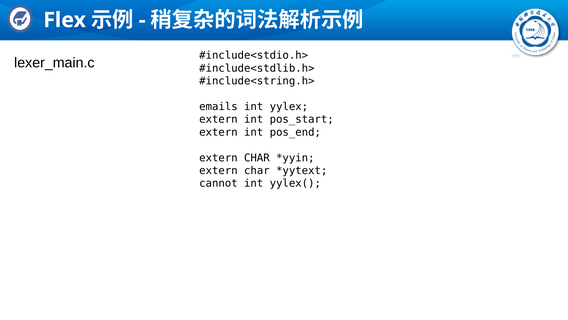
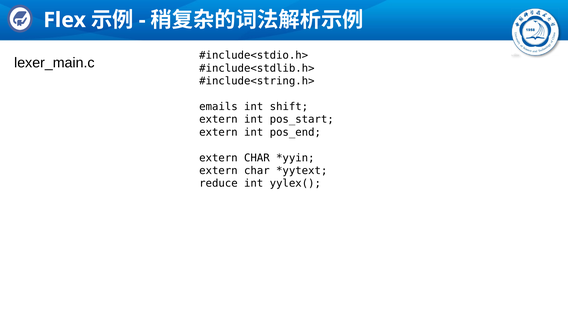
yylex: yylex -> shift
cannot: cannot -> reduce
